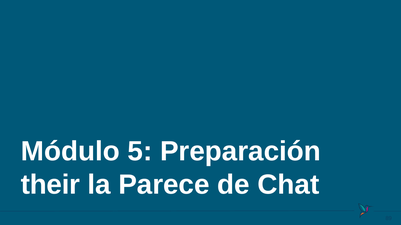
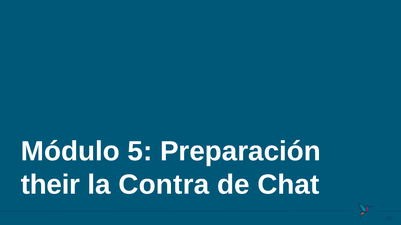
Parece: Parece -> Contra
